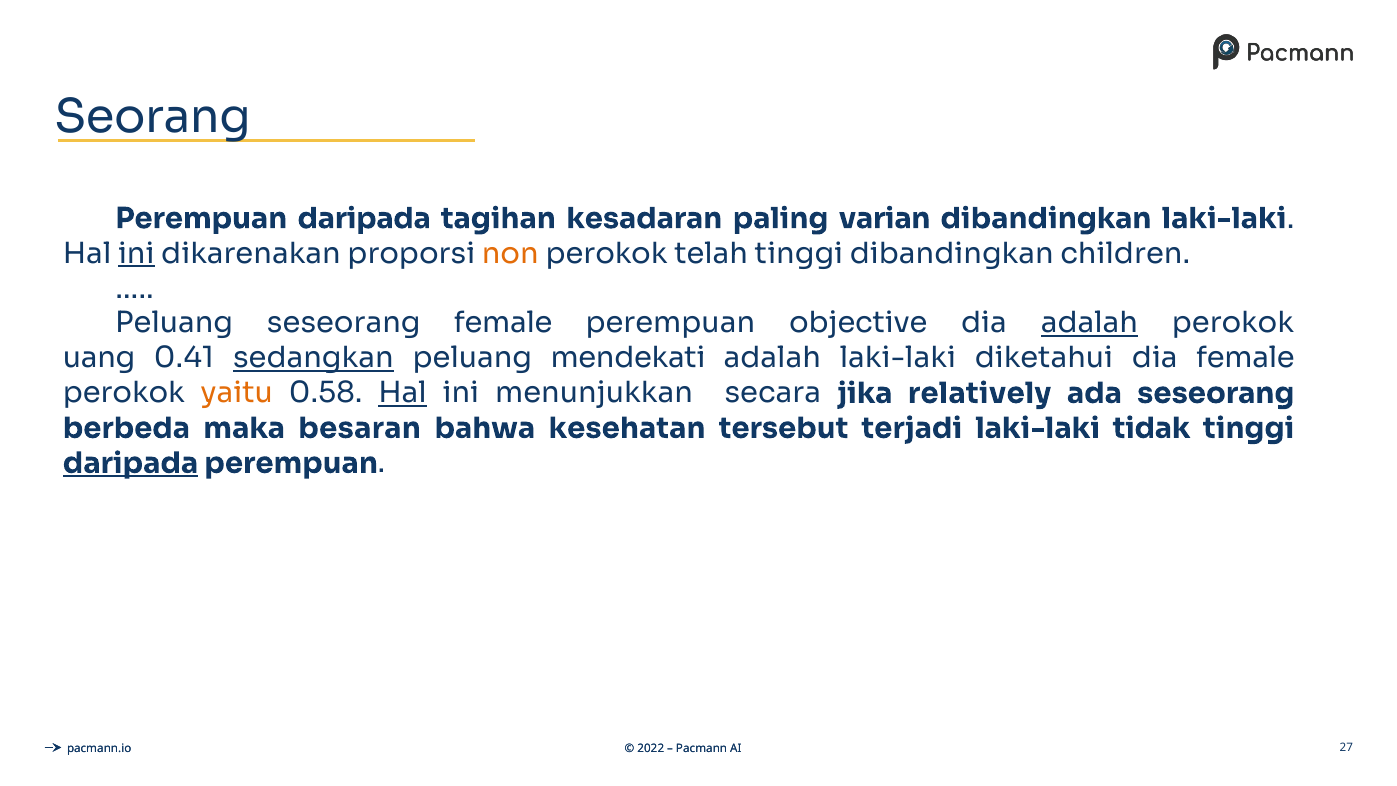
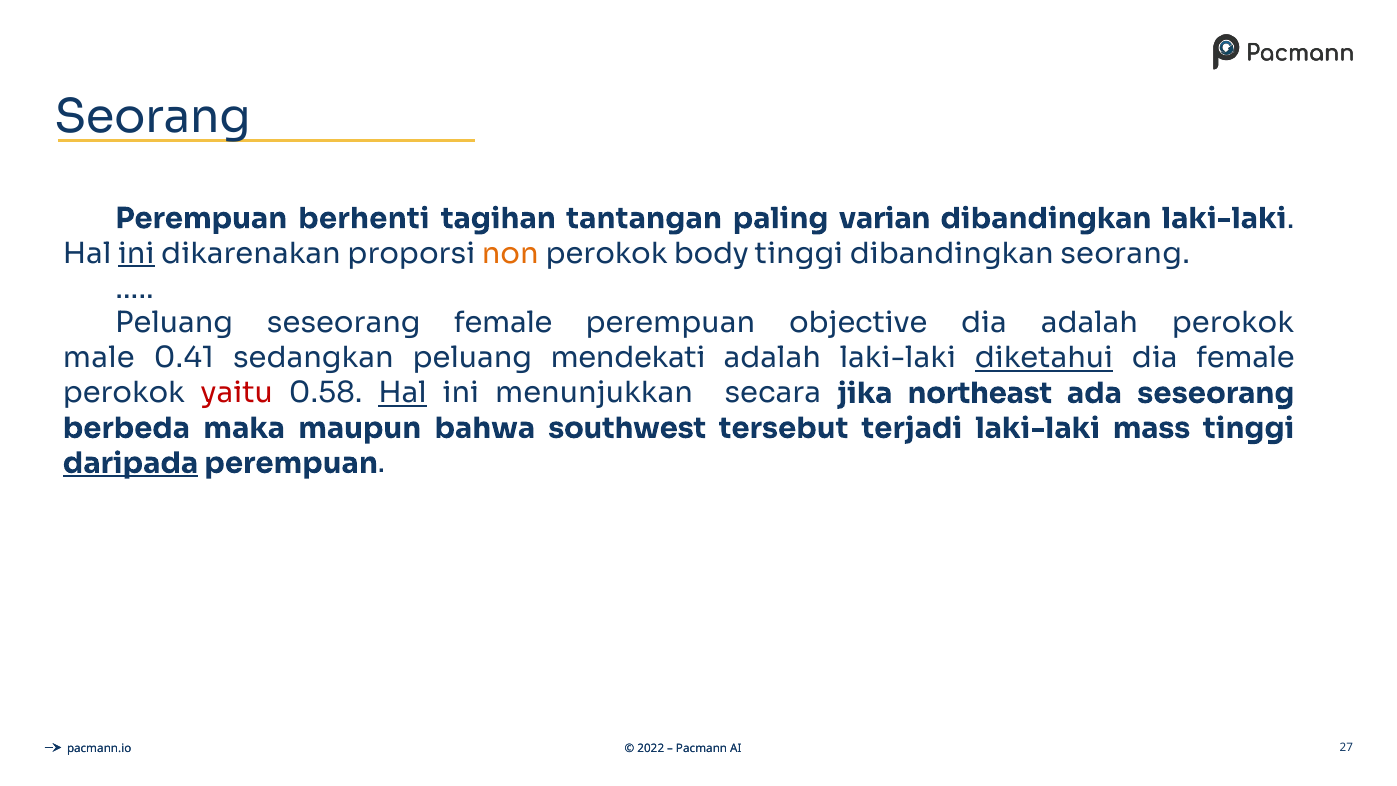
Perempuan daripada: daripada -> berhenti
kesadaran: kesadaran -> tantangan
telah: telah -> body
dibandingkan children: children -> seorang
adalah at (1089, 323) underline: present -> none
uang: uang -> male
sedangkan underline: present -> none
diketahui underline: none -> present
yaitu colour: orange -> red
relatively: relatively -> northeast
besaran: besaran -> maupun
kesehatan: kesehatan -> southwest
tidak: tidak -> mass
